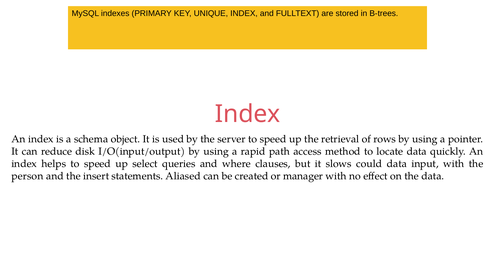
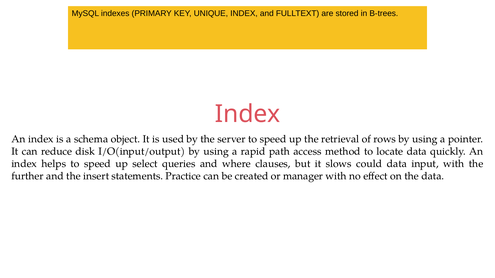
person: person -> further
Aliased: Aliased -> Practice
